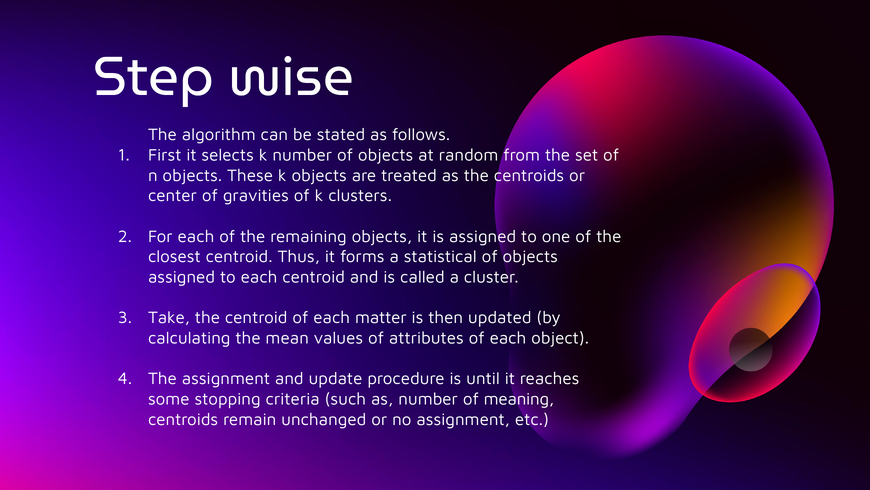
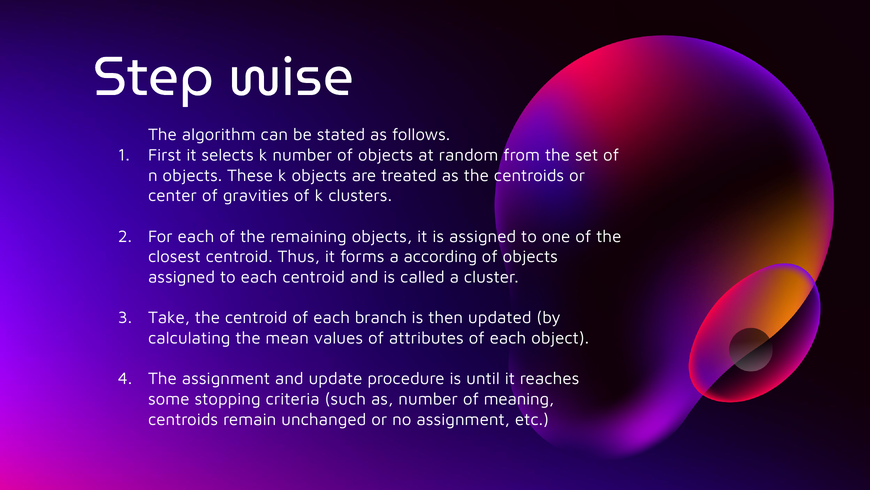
statistical: statistical -> according
matter: matter -> branch
